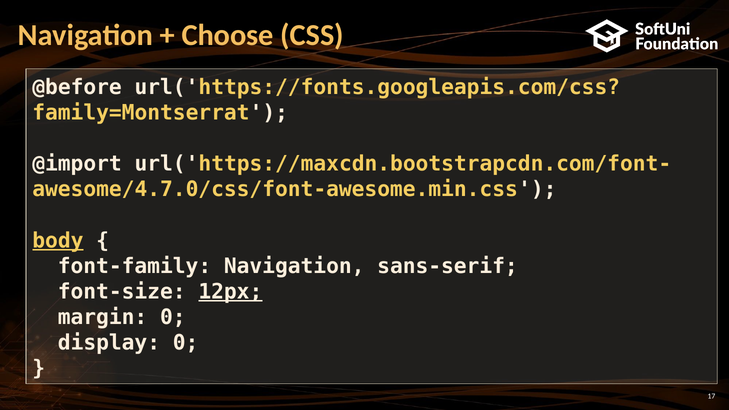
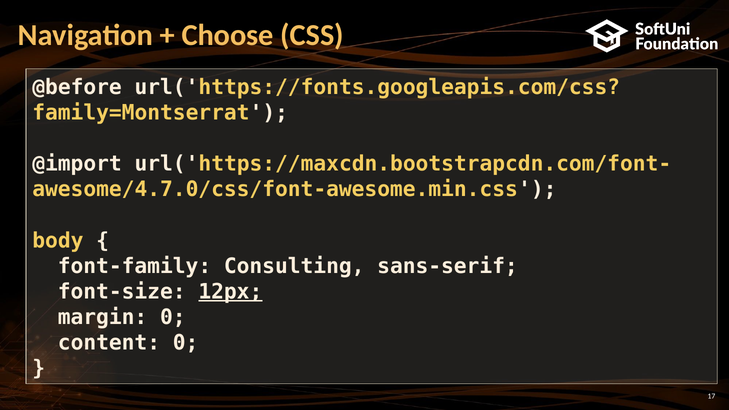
body underline: present -> none
font-family Navigation: Navigation -> Consulting
display: display -> content
